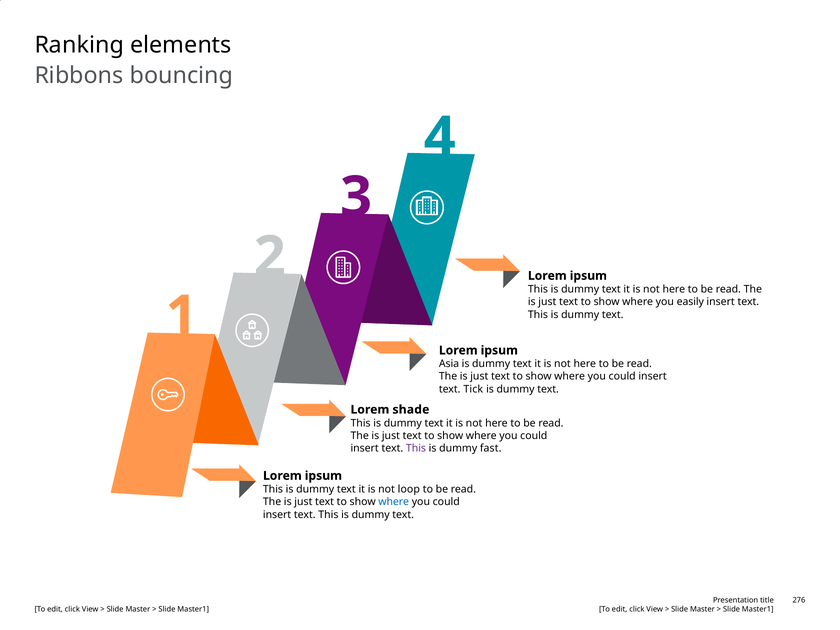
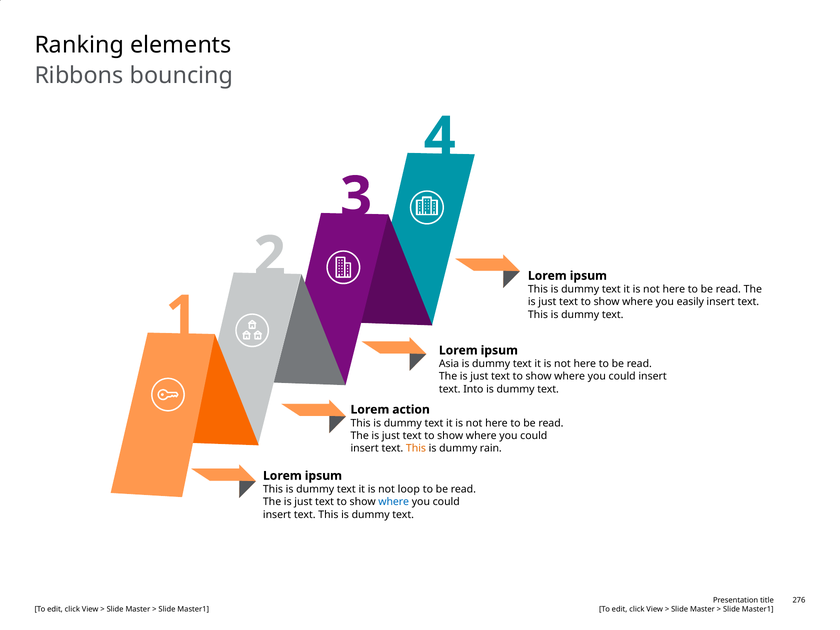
Tick: Tick -> Into
shade: shade -> action
This at (416, 448) colour: purple -> orange
fast: fast -> rain
